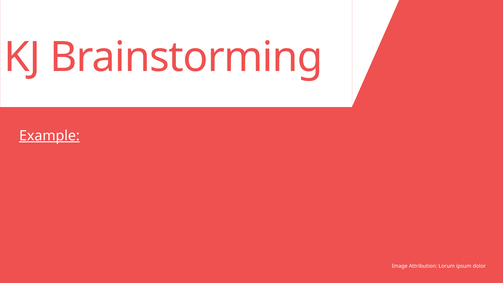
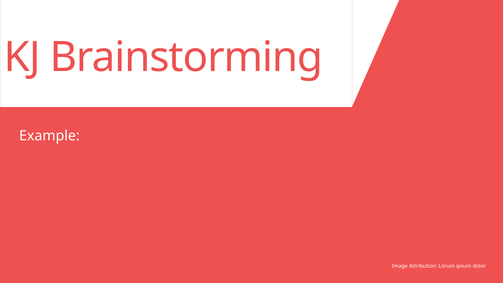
Example underline: present -> none
